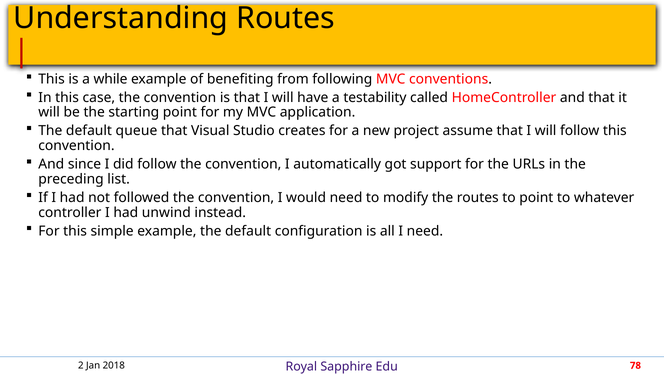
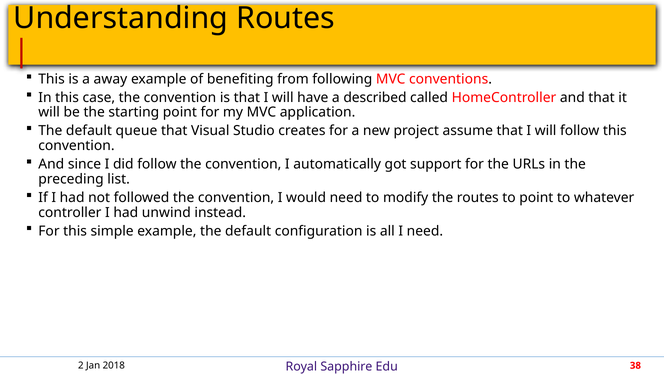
while: while -> away
testability: testability -> described
78: 78 -> 38
